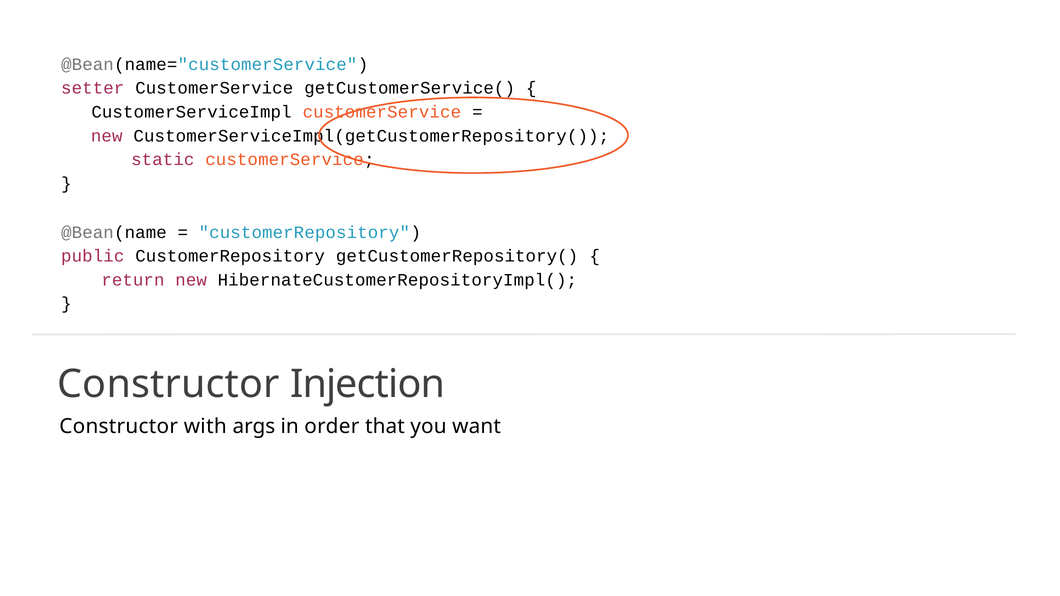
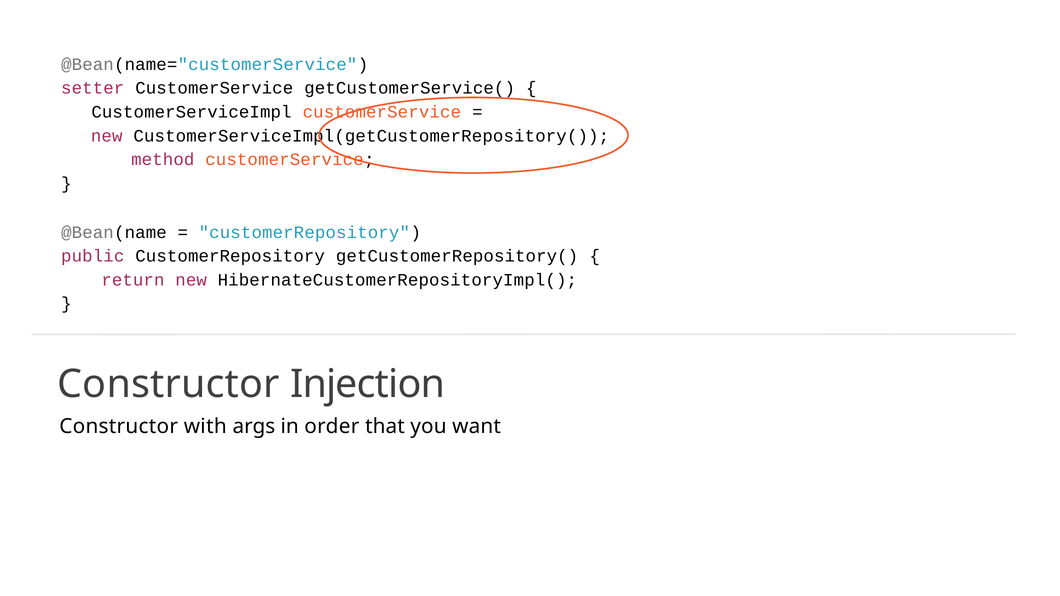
static: static -> method
